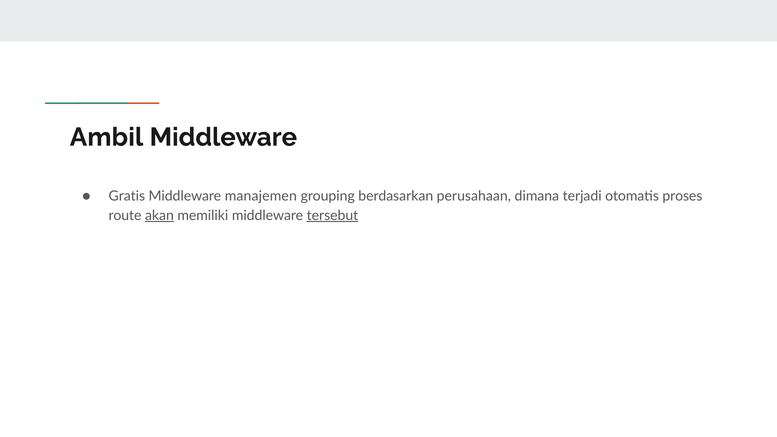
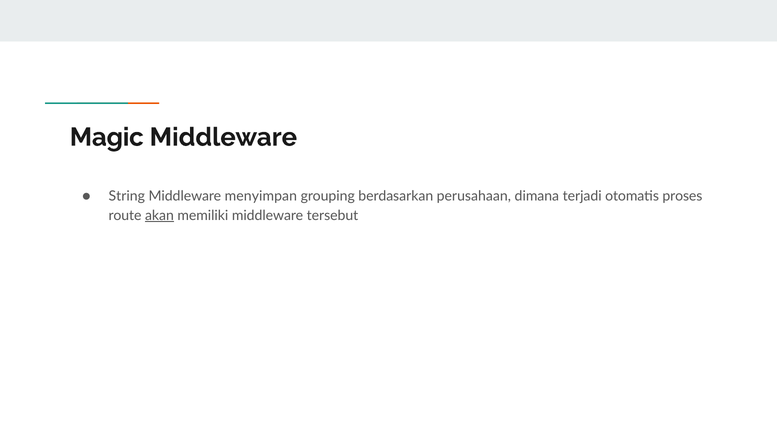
Ambil: Ambil -> Magic
Gratis: Gratis -> String
manajemen: manajemen -> menyimpan
tersebut underline: present -> none
